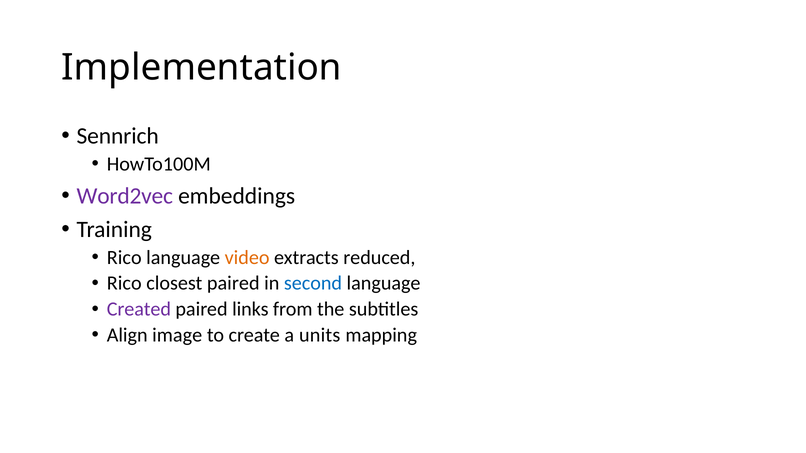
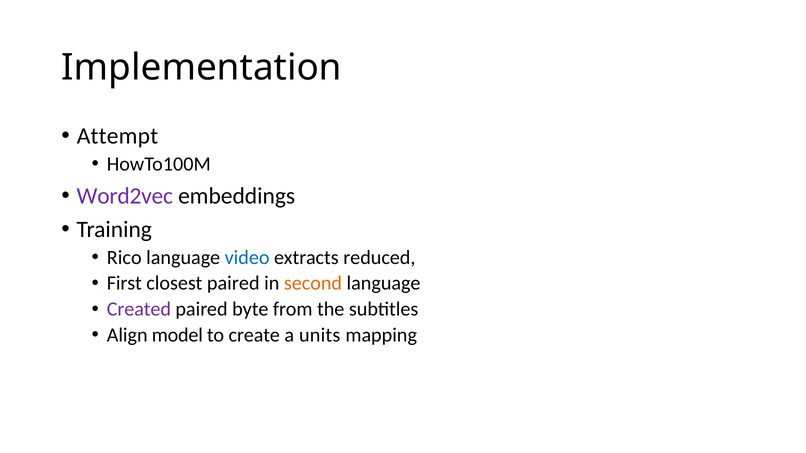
Sennrich: Sennrich -> Attempt
video colour: orange -> blue
Rico at (124, 284): Rico -> First
second colour: blue -> orange
links: links -> byte
image: image -> model
